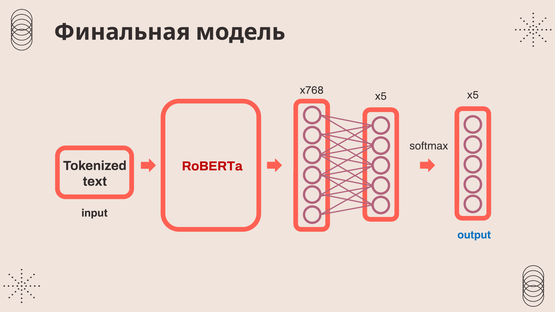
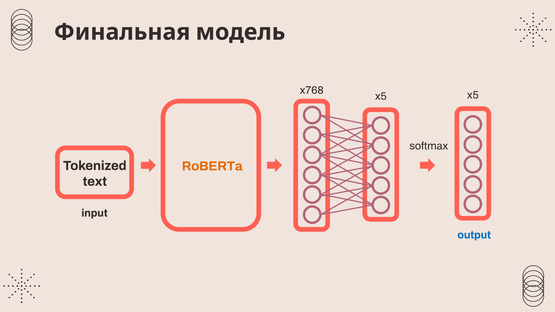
RoBERTa colour: red -> orange
